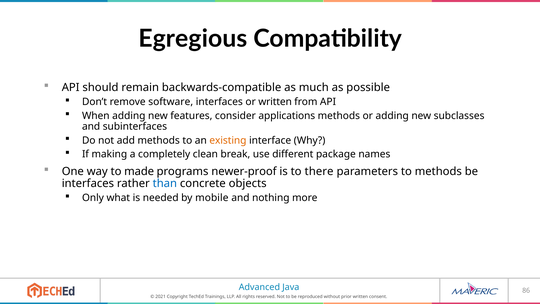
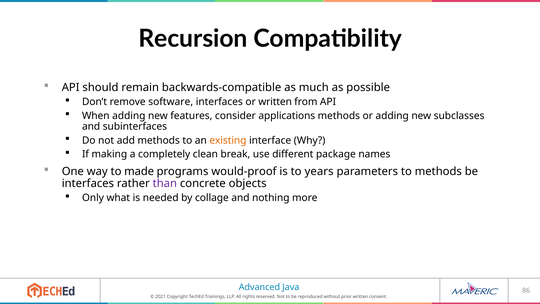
Egregious: Egregious -> Recursion
newer-proof: newer-proof -> would-proof
there: there -> years
than colour: blue -> purple
mobile: mobile -> collage
